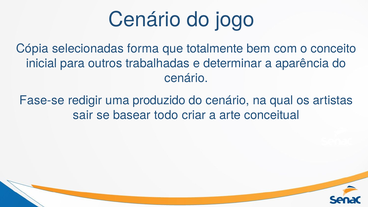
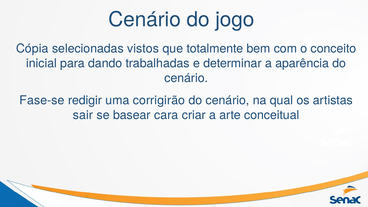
forma: forma -> vistos
outros: outros -> dando
produzido: produzido -> corrigirão
todo: todo -> cara
